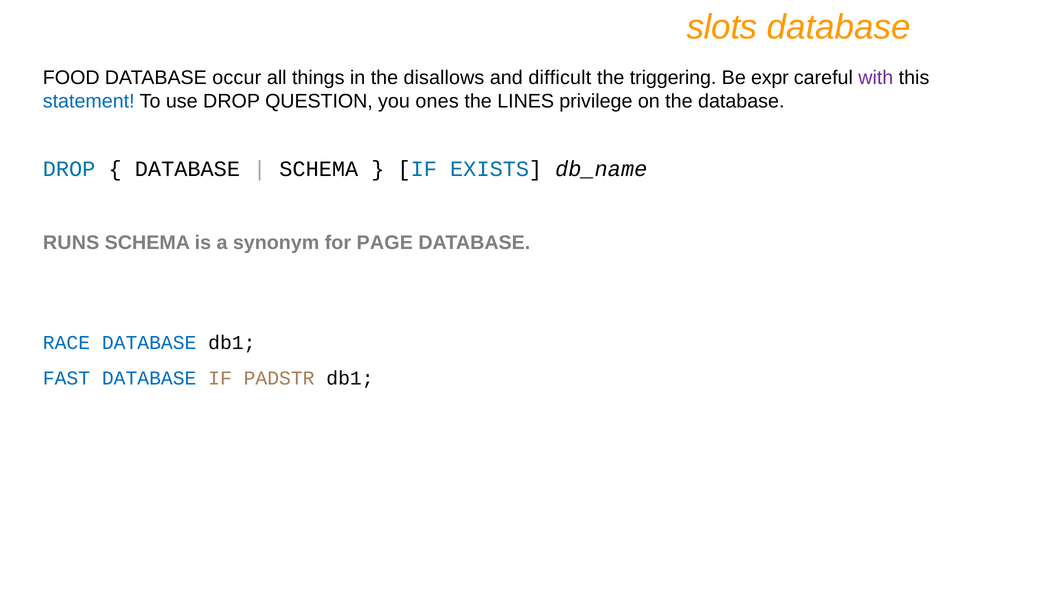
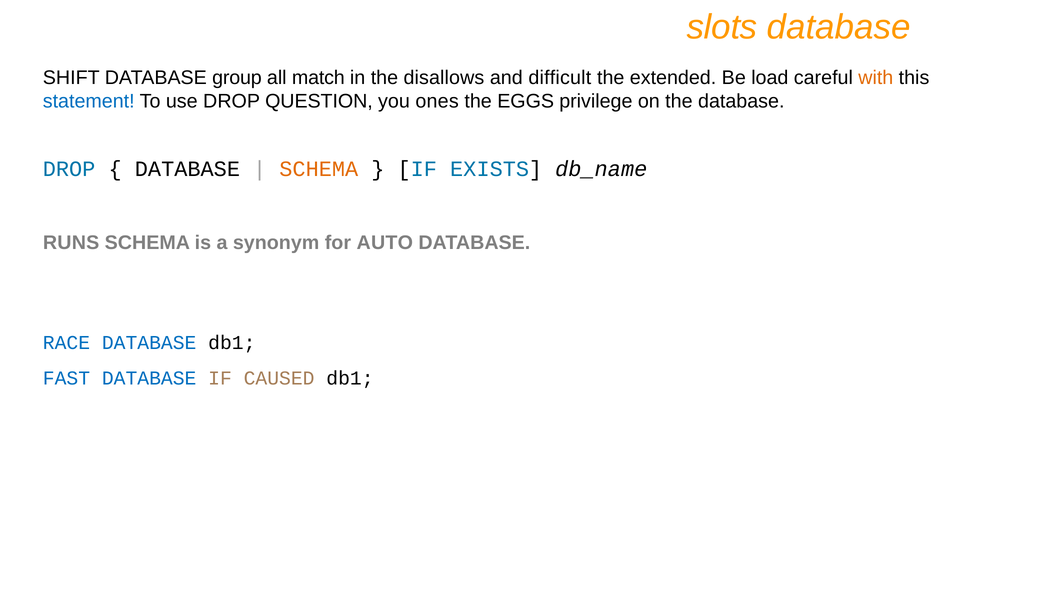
FOOD: FOOD -> SHIFT
occur: occur -> group
things: things -> match
triggering: triggering -> extended
expr: expr -> load
with colour: purple -> orange
LINES: LINES -> EGGS
SCHEMA at (319, 169) colour: black -> orange
PAGE: PAGE -> AUTO
PADSTR: PADSTR -> CAUSED
